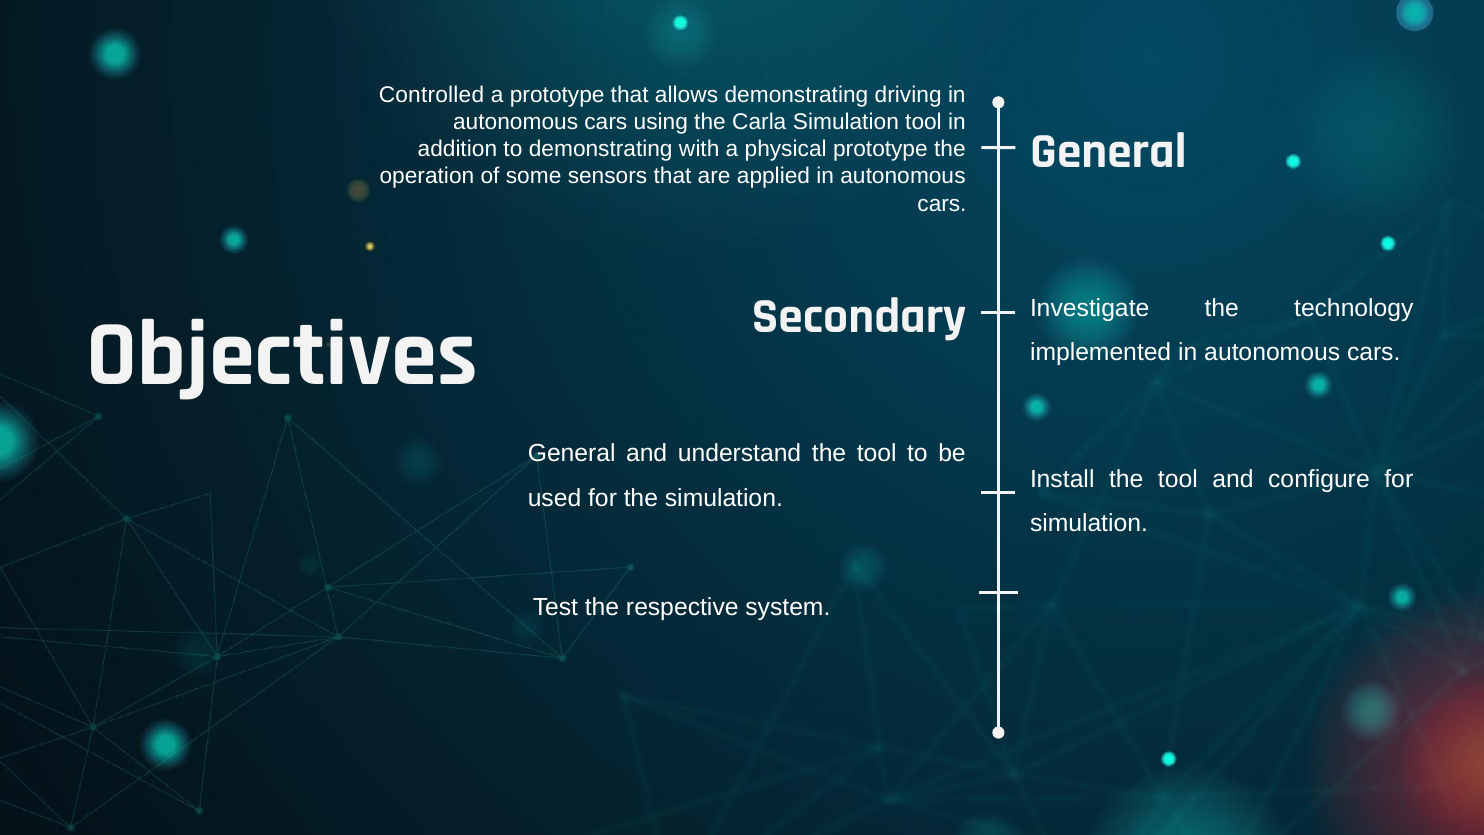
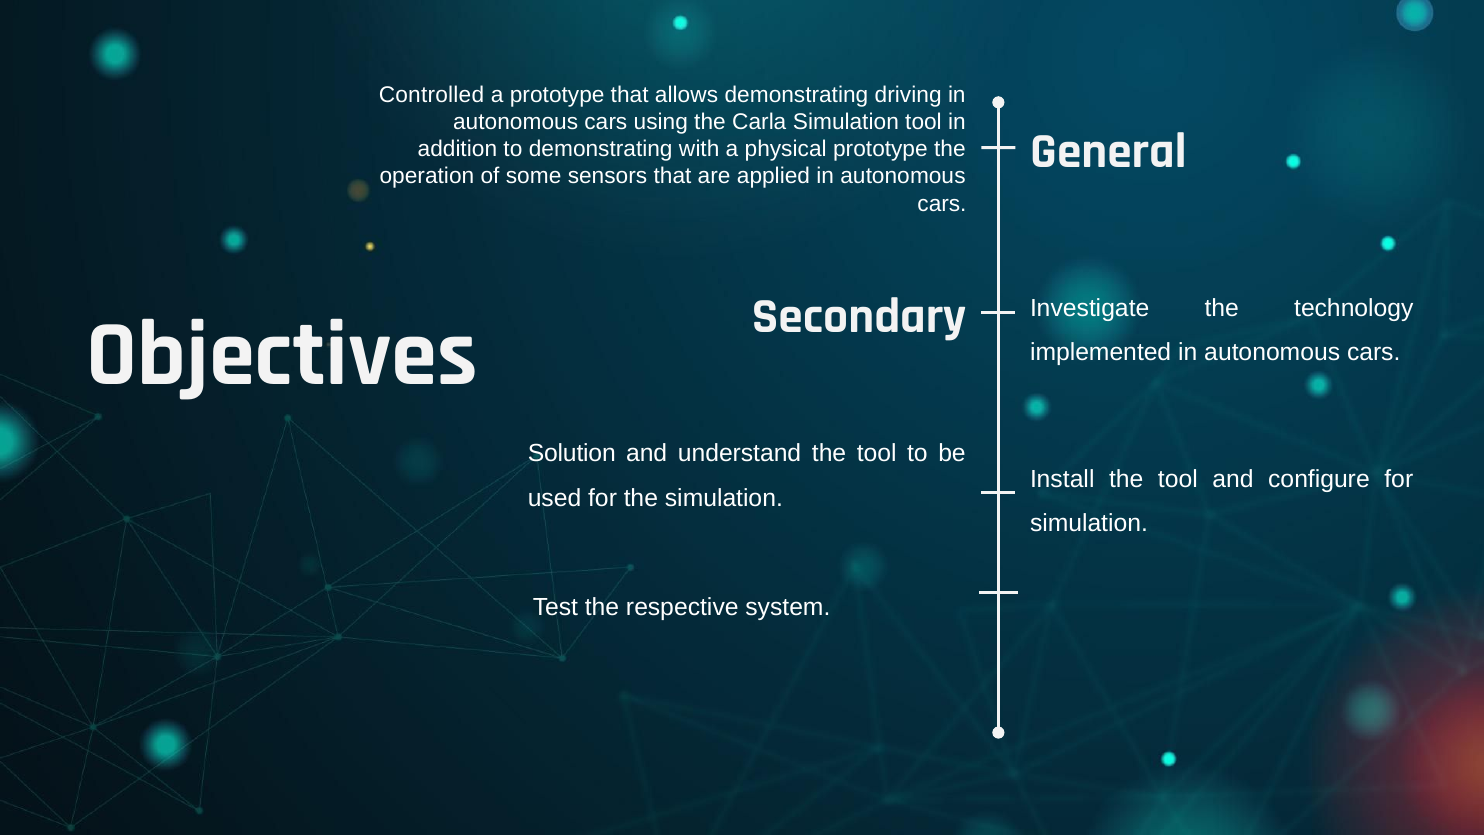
General at (572, 453): General -> Solution
